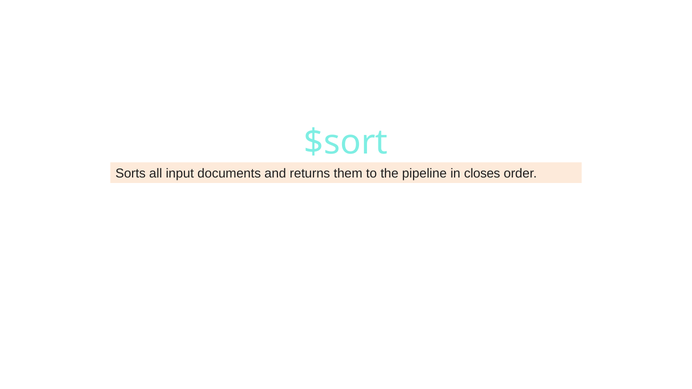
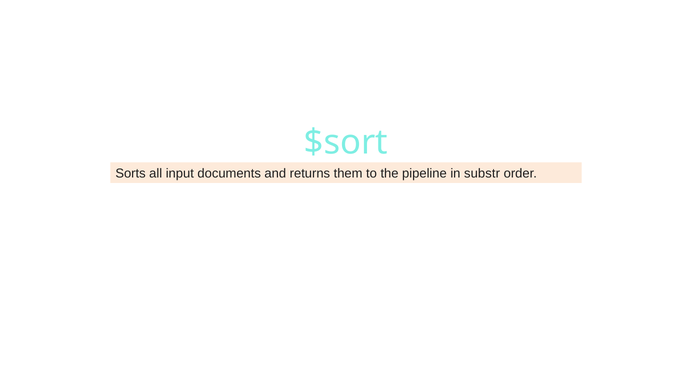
closes: closes -> substr
